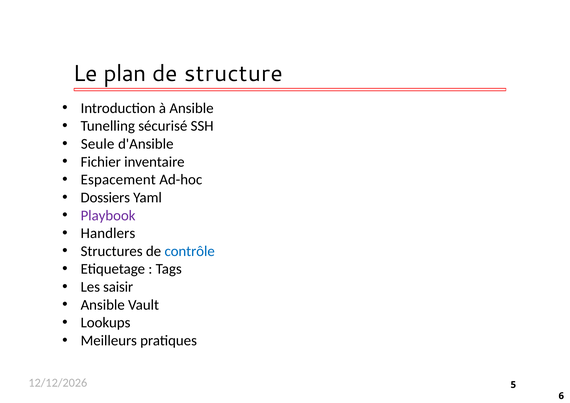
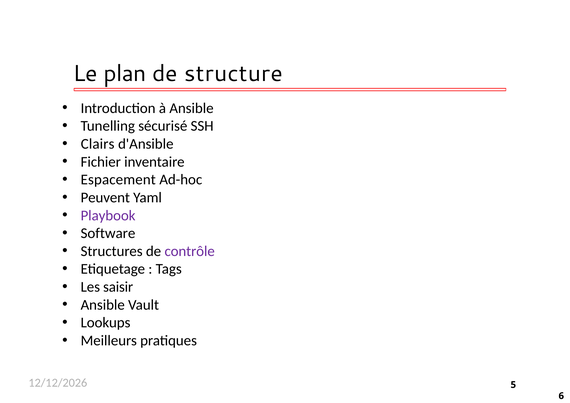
Seule: Seule -> Clairs
Dossiers: Dossiers -> Peuvent
Handlers: Handlers -> Software
contrôle colour: blue -> purple
